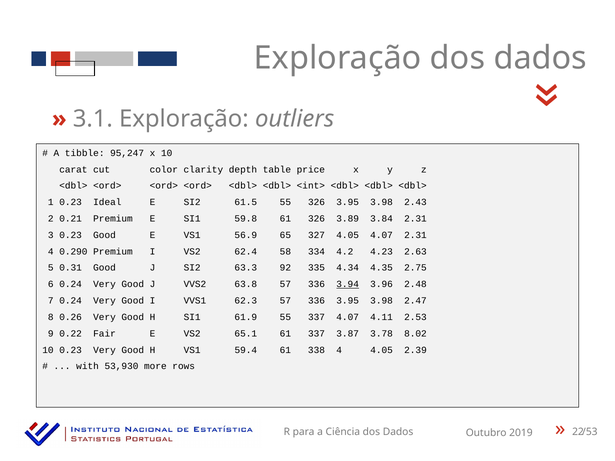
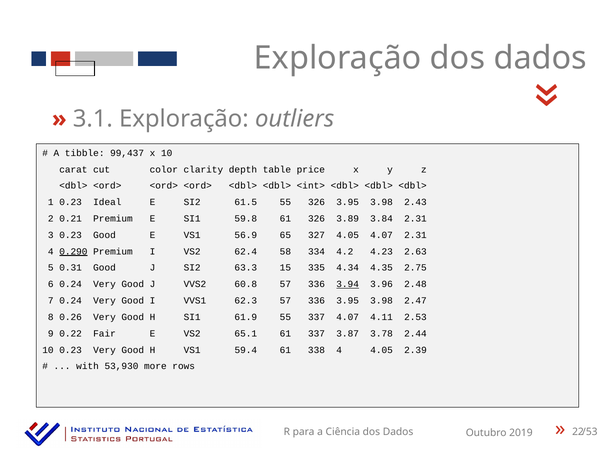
95,247: 95,247 -> 99,437
0.290 underline: none -> present
92: 92 -> 15
63.8: 63.8 -> 60.8
8.02: 8.02 -> 2.44
